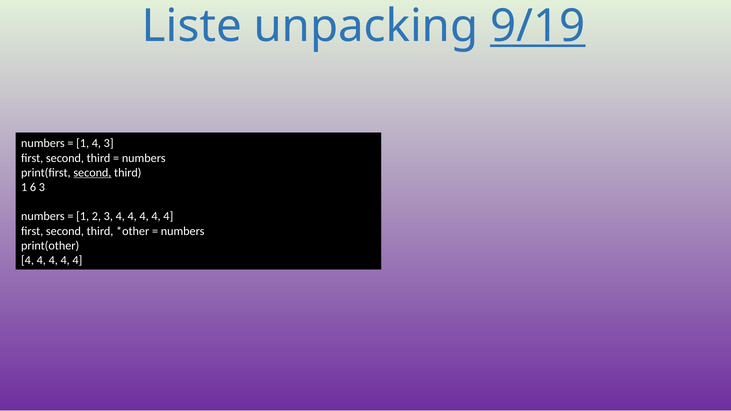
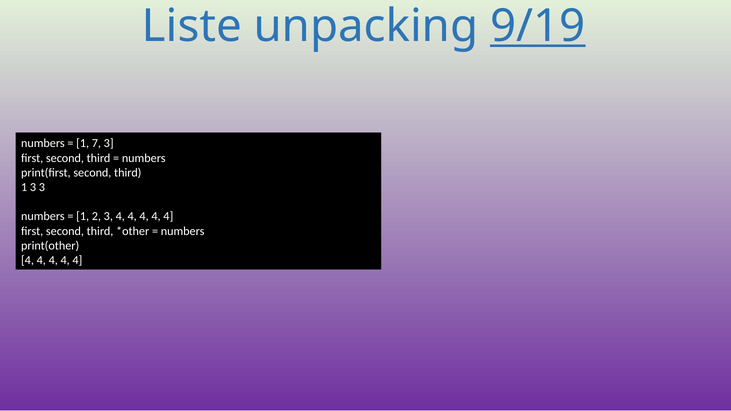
1 4: 4 -> 7
second at (92, 173) underline: present -> none
1 6: 6 -> 3
